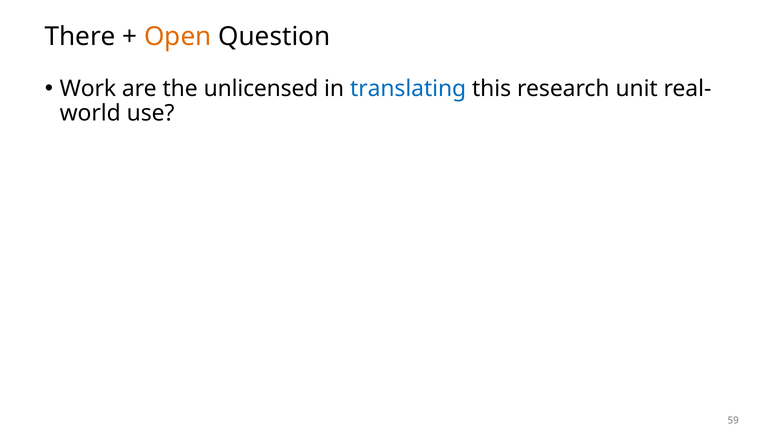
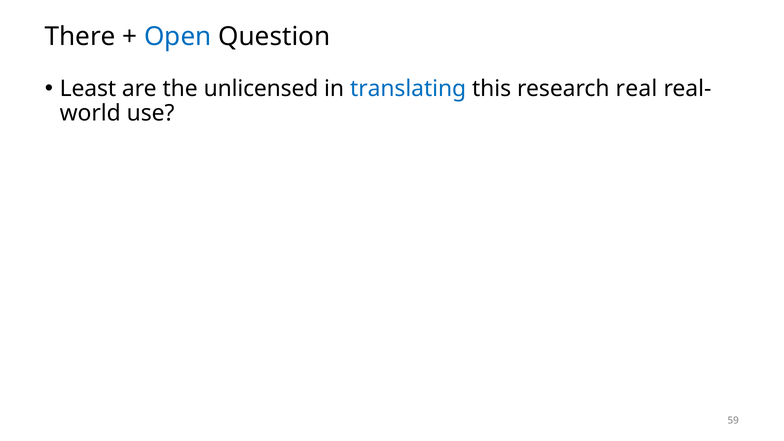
Open colour: orange -> blue
Work: Work -> Least
unit: unit -> real
